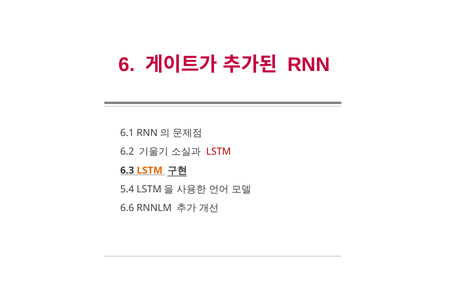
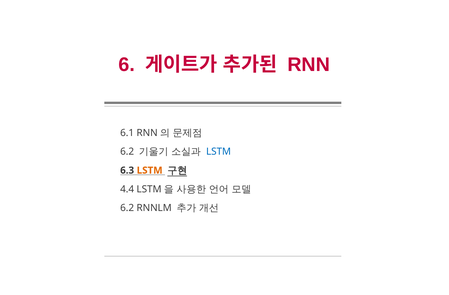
LSTM at (219, 152) colour: red -> blue
5.4: 5.4 -> 4.4
6.6 at (127, 208): 6.6 -> 6.2
